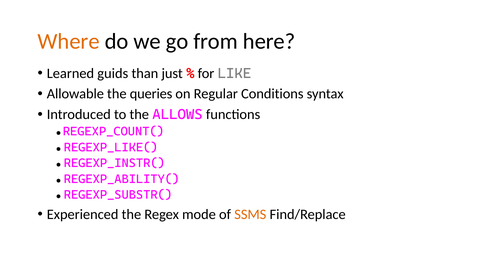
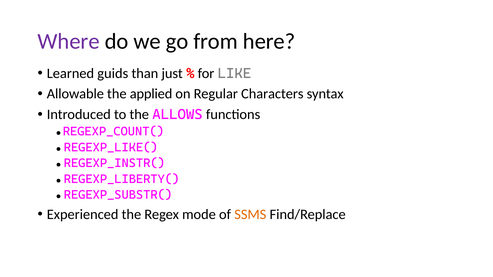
Where colour: orange -> purple
queries: queries -> applied
Conditions: Conditions -> Characters
REGEXP_ABILITY(: REGEXP_ABILITY( -> REGEXP_LIBERTY(
